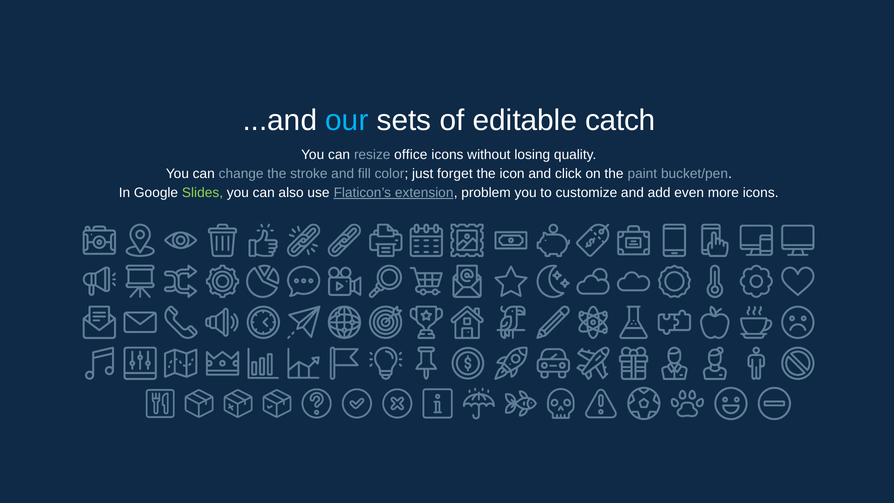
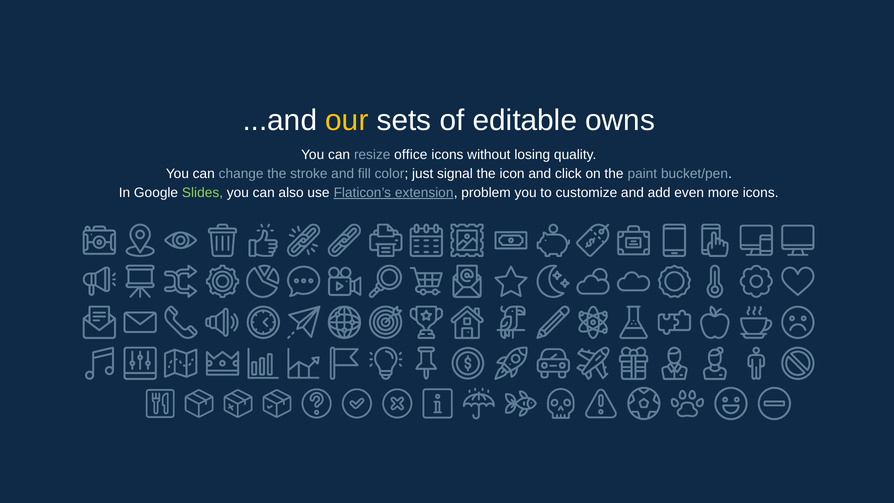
our colour: light blue -> yellow
catch: catch -> owns
forget: forget -> signal
